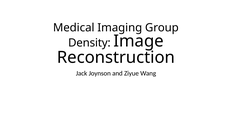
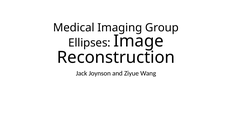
Density: Density -> Ellipses
